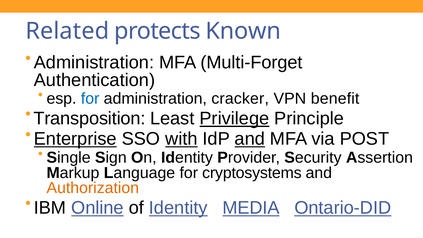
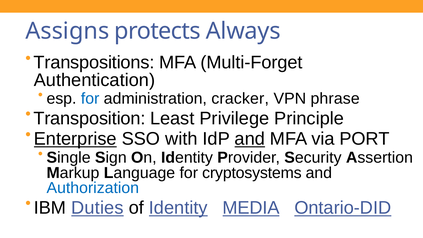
Related: Related -> Assigns
Known: Known -> Always
Administration at (94, 63): Administration -> Transpositions
benefit: benefit -> phrase
Privilege underline: present -> none
with underline: present -> none
POST: POST -> PORT
Authorization colour: orange -> blue
Online: Online -> Duties
